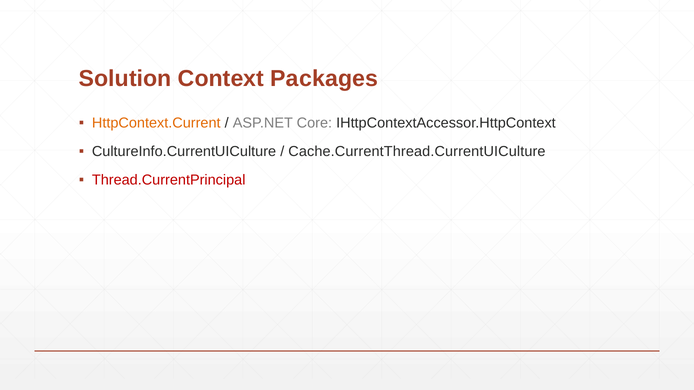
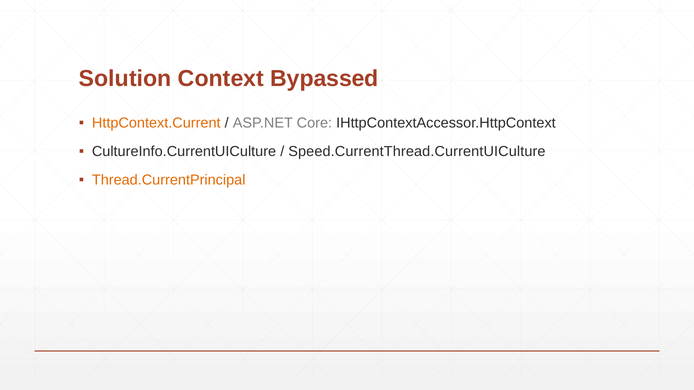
Packages: Packages -> Bypassed
Cache.CurrentThread.CurrentUICulture: Cache.CurrentThread.CurrentUICulture -> Speed.CurrentThread.CurrentUICulture
Thread.CurrentPrincipal colour: red -> orange
